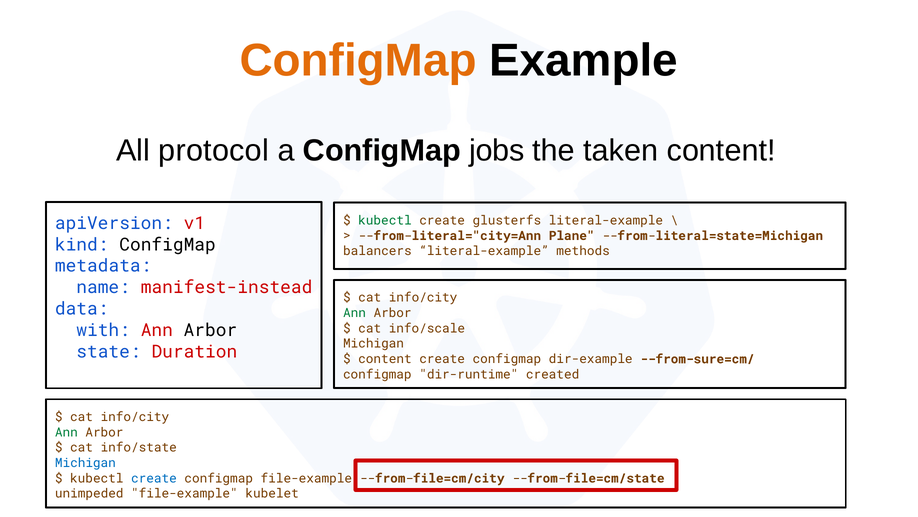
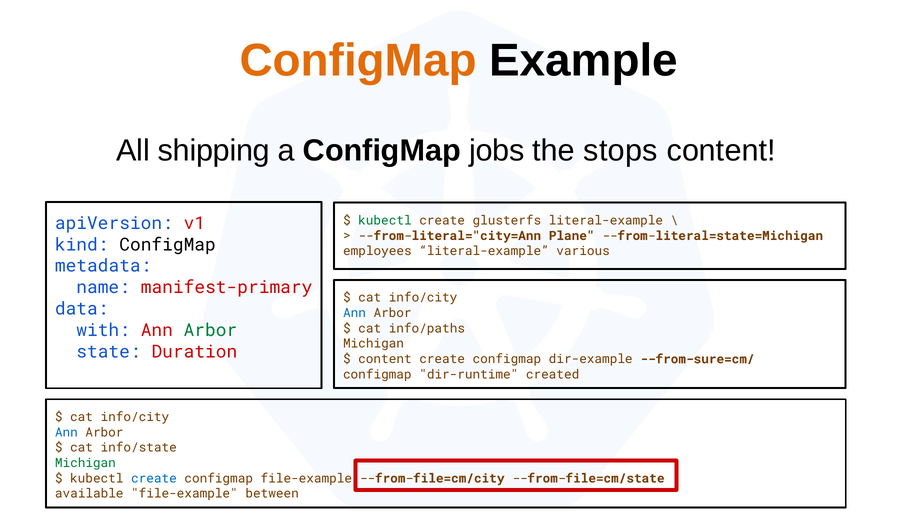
protocol: protocol -> shipping
taken: taken -> stops
balancers: balancers -> employees
methods: methods -> various
manifest-instead: manifest-instead -> manifest-primary
Ann at (355, 313) colour: green -> blue
Arbor at (210, 330) colour: black -> green
info/scale: info/scale -> info/paths
Ann at (66, 432) colour: green -> blue
Michigan at (85, 462) colour: blue -> green
unimpeded: unimpeded -> available
kubelet: kubelet -> between
